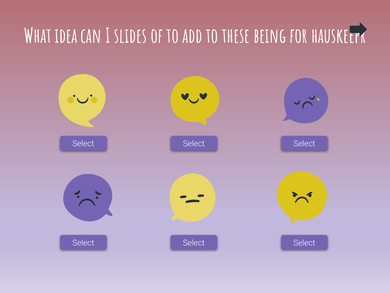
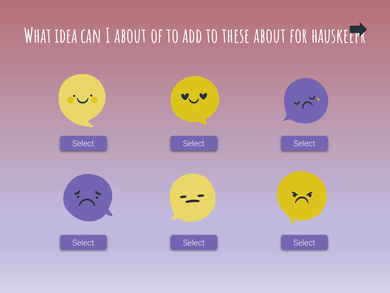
I slides: slides -> about
these being: being -> about
